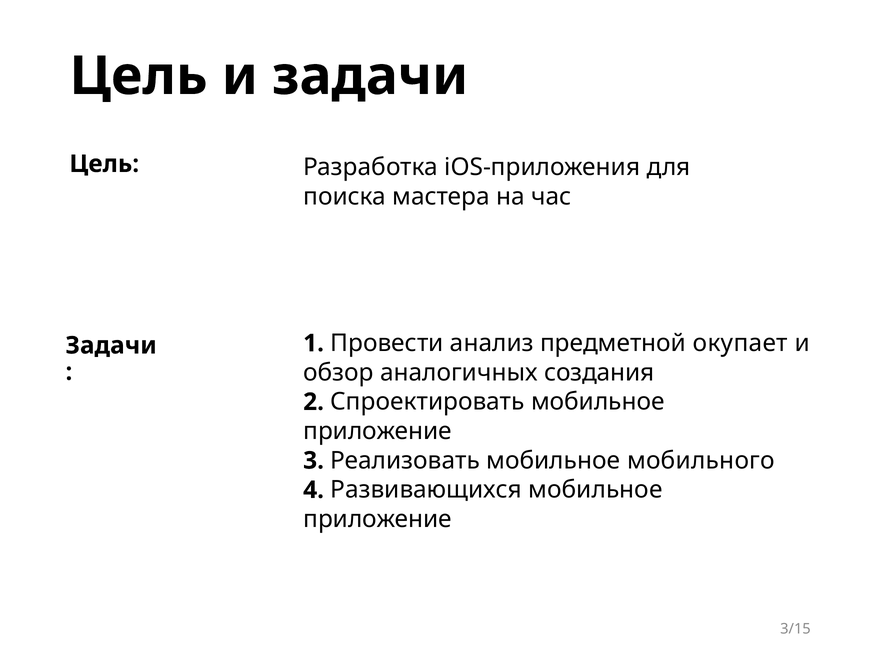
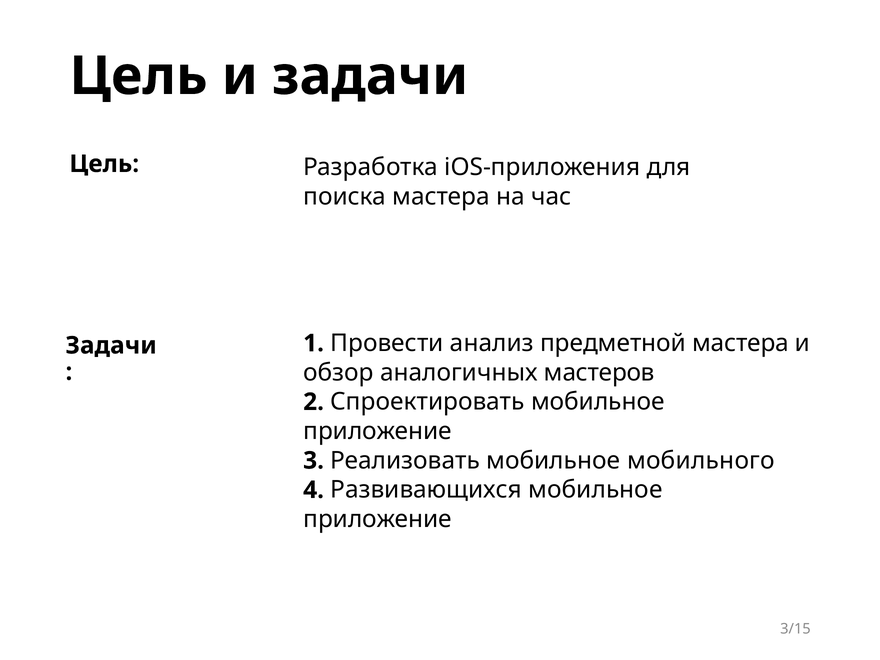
предметной окупает: окупает -> мастера
создания: создания -> мастеров
